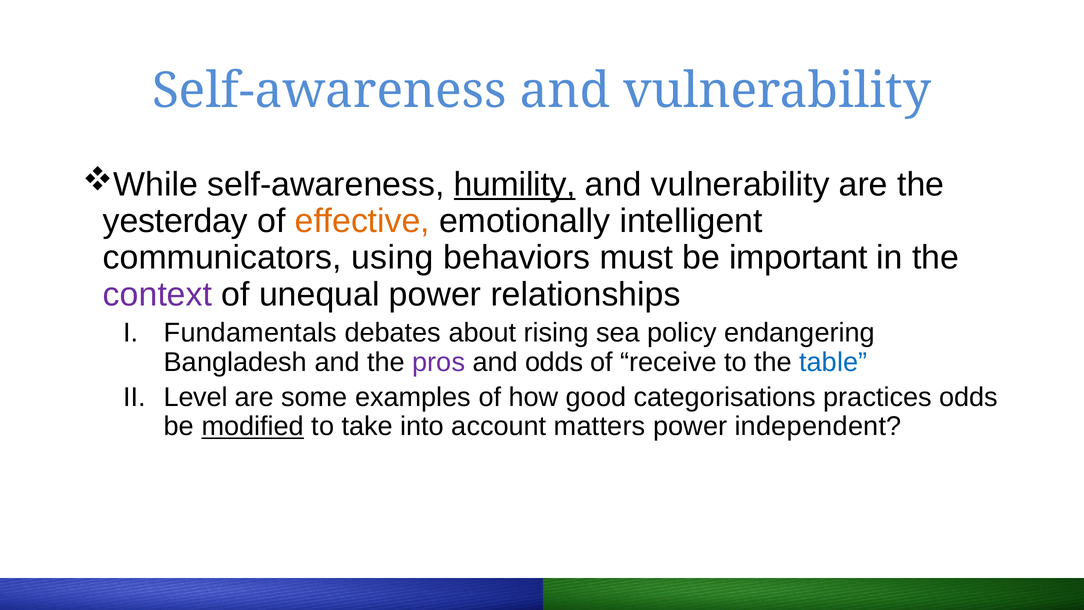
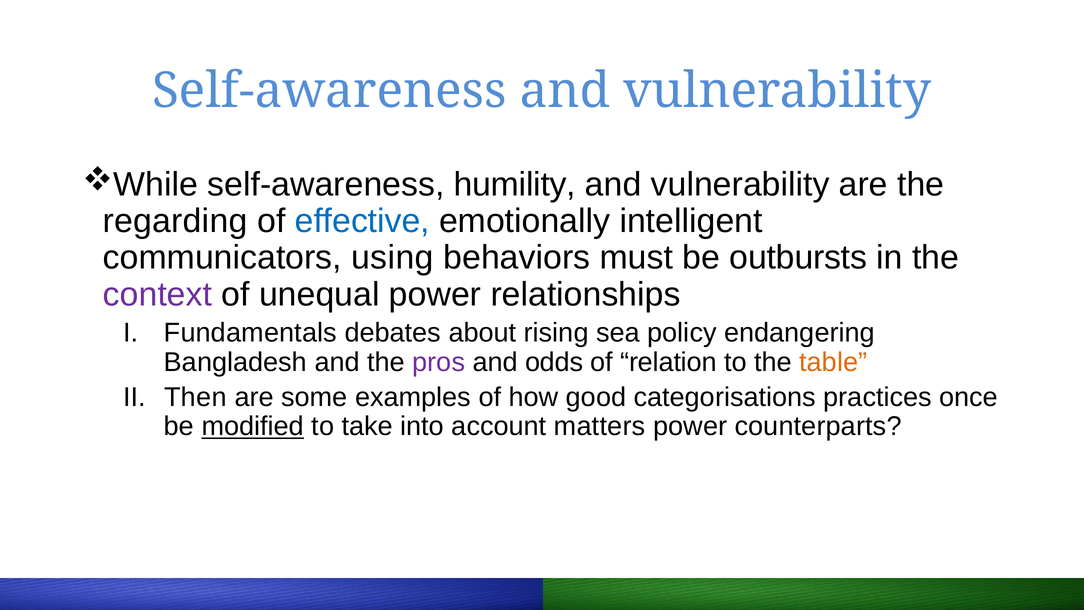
humility underline: present -> none
yesterday: yesterday -> regarding
effective colour: orange -> blue
important: important -> outbursts
receive: receive -> relation
table colour: blue -> orange
Level: Level -> Then
practices odds: odds -> once
independent: independent -> counterparts
